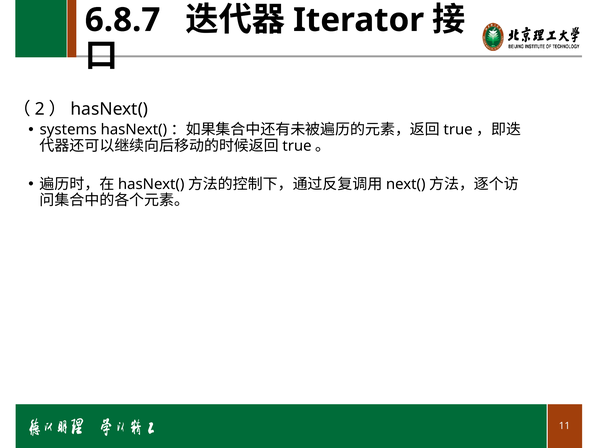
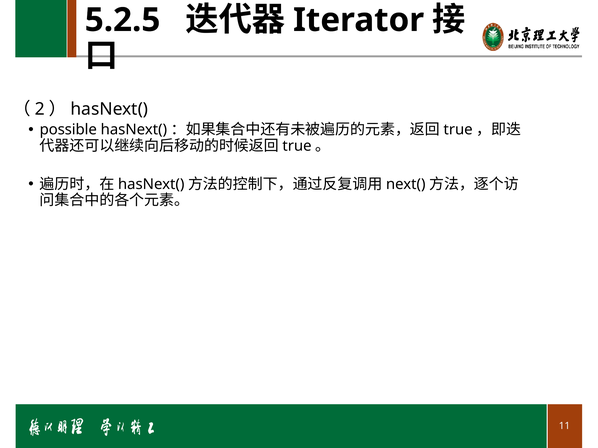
6.8.7: 6.8.7 -> 5.2.5
systems: systems -> possible
